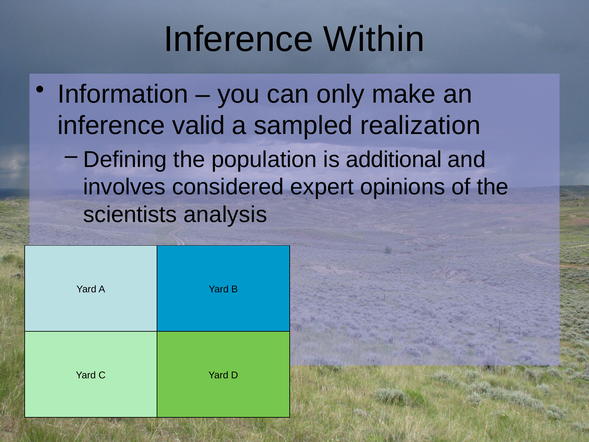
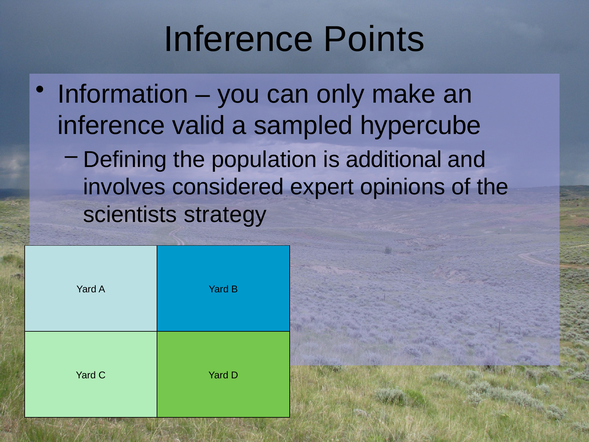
Within: Within -> Points
realization: realization -> hypercube
analysis: analysis -> strategy
